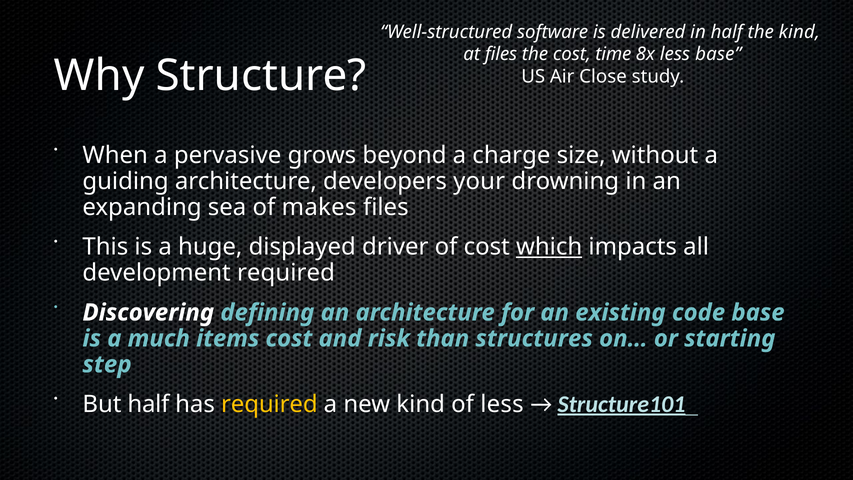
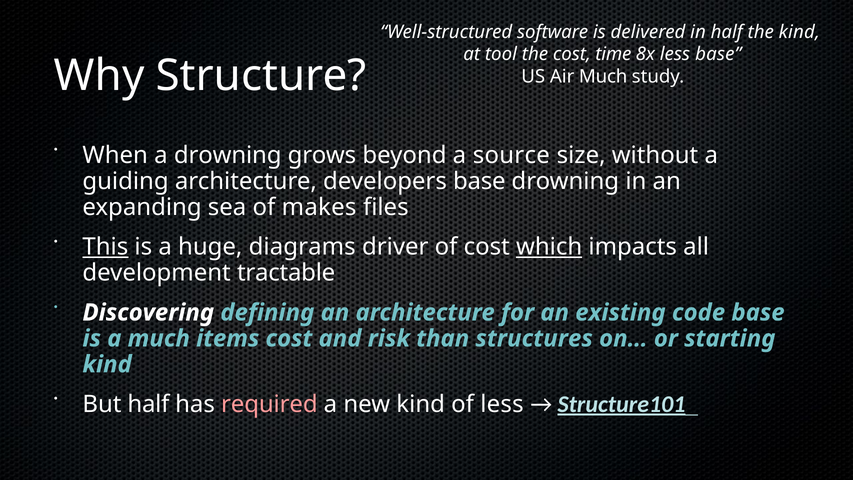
at files: files -> tool
Air Close: Close -> Much
a pervasive: pervasive -> drowning
charge: charge -> source
developers your: your -> base
This underline: none -> present
displayed: displayed -> diagrams
development required: required -> tractable
step at (107, 364): step -> kind
required at (269, 404) colour: yellow -> pink
